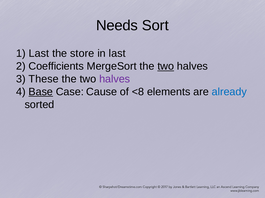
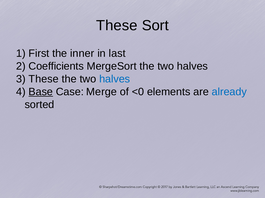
Needs at (117, 26): Needs -> These
Last at (39, 54): Last -> First
store: store -> inner
two at (166, 66) underline: present -> none
halves at (115, 79) colour: purple -> blue
Cause: Cause -> Merge
<8: <8 -> <0
